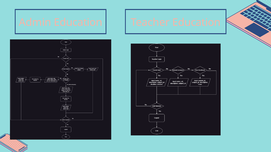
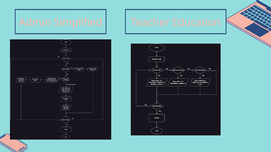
Admin Education: Education -> Simplified
